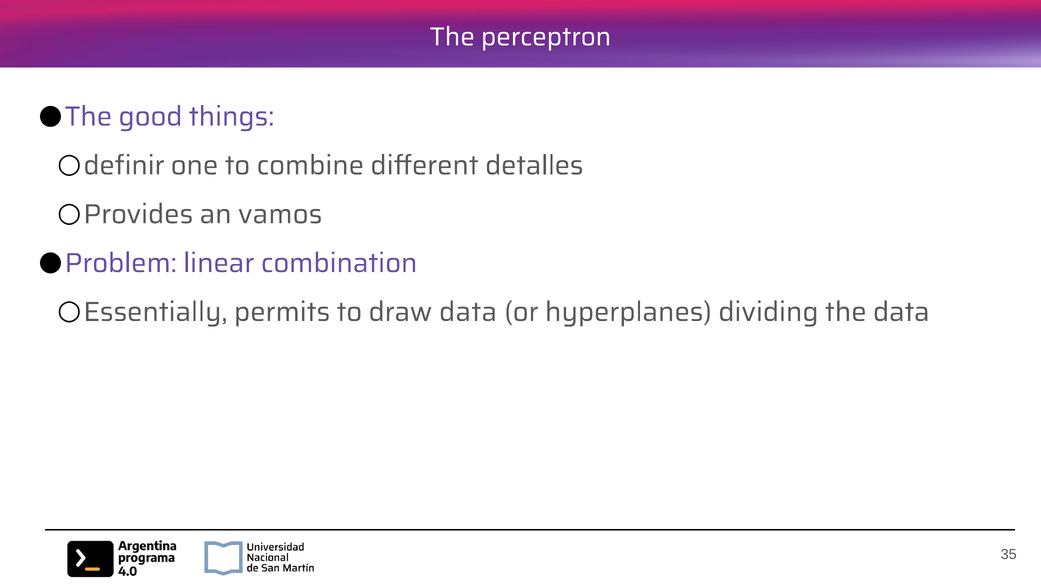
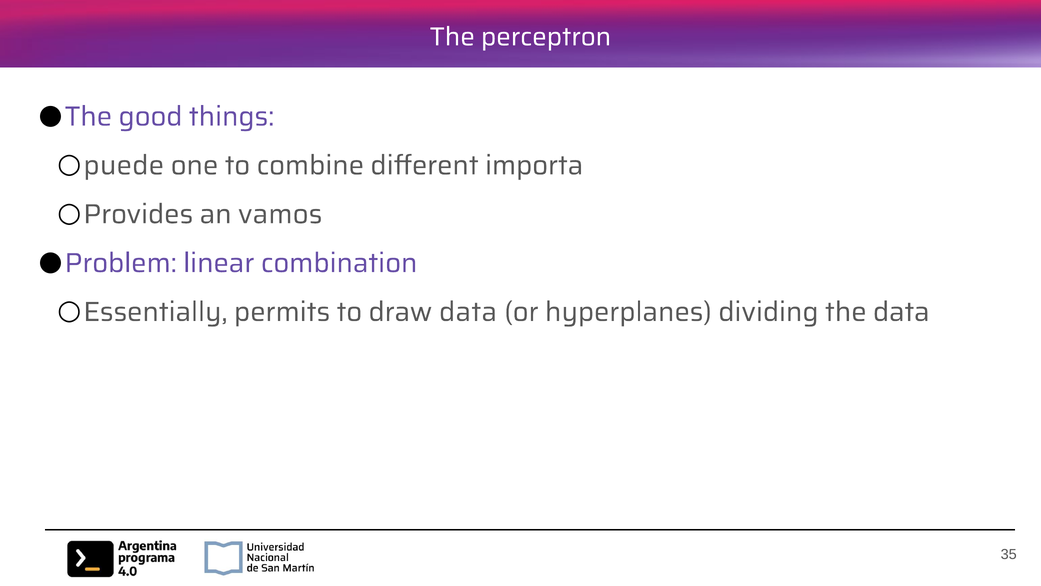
definir: definir -> puede
detalles: detalles -> importa
